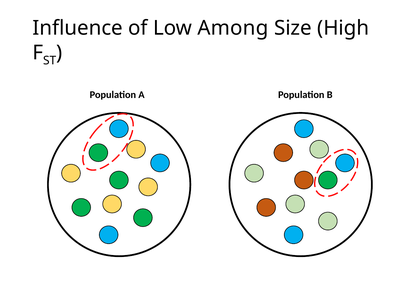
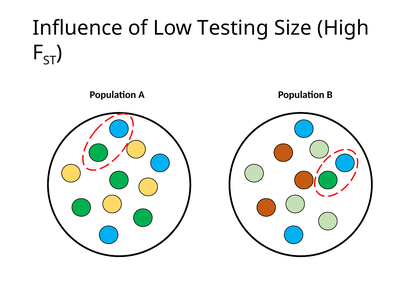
Among: Among -> Testing
